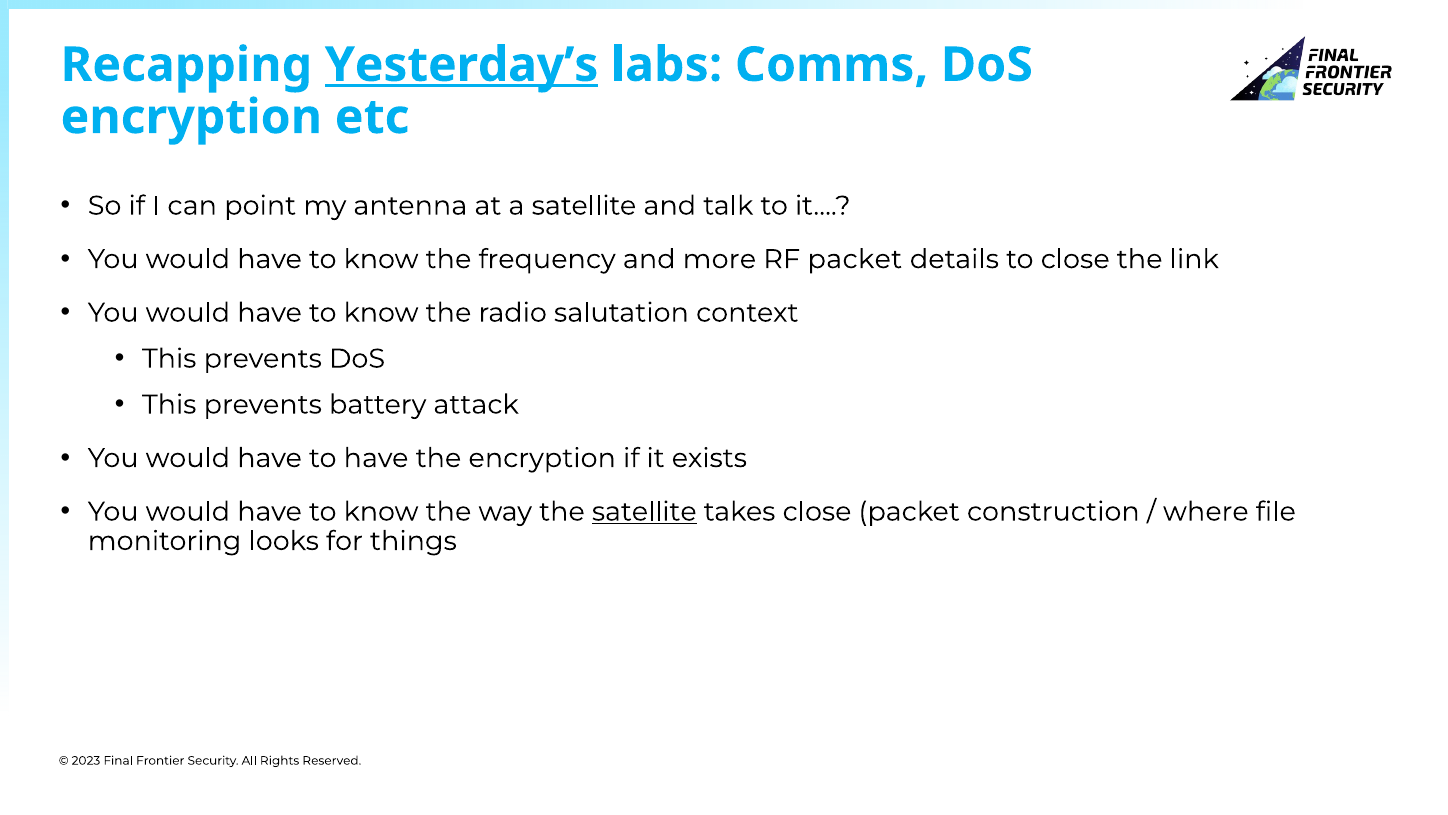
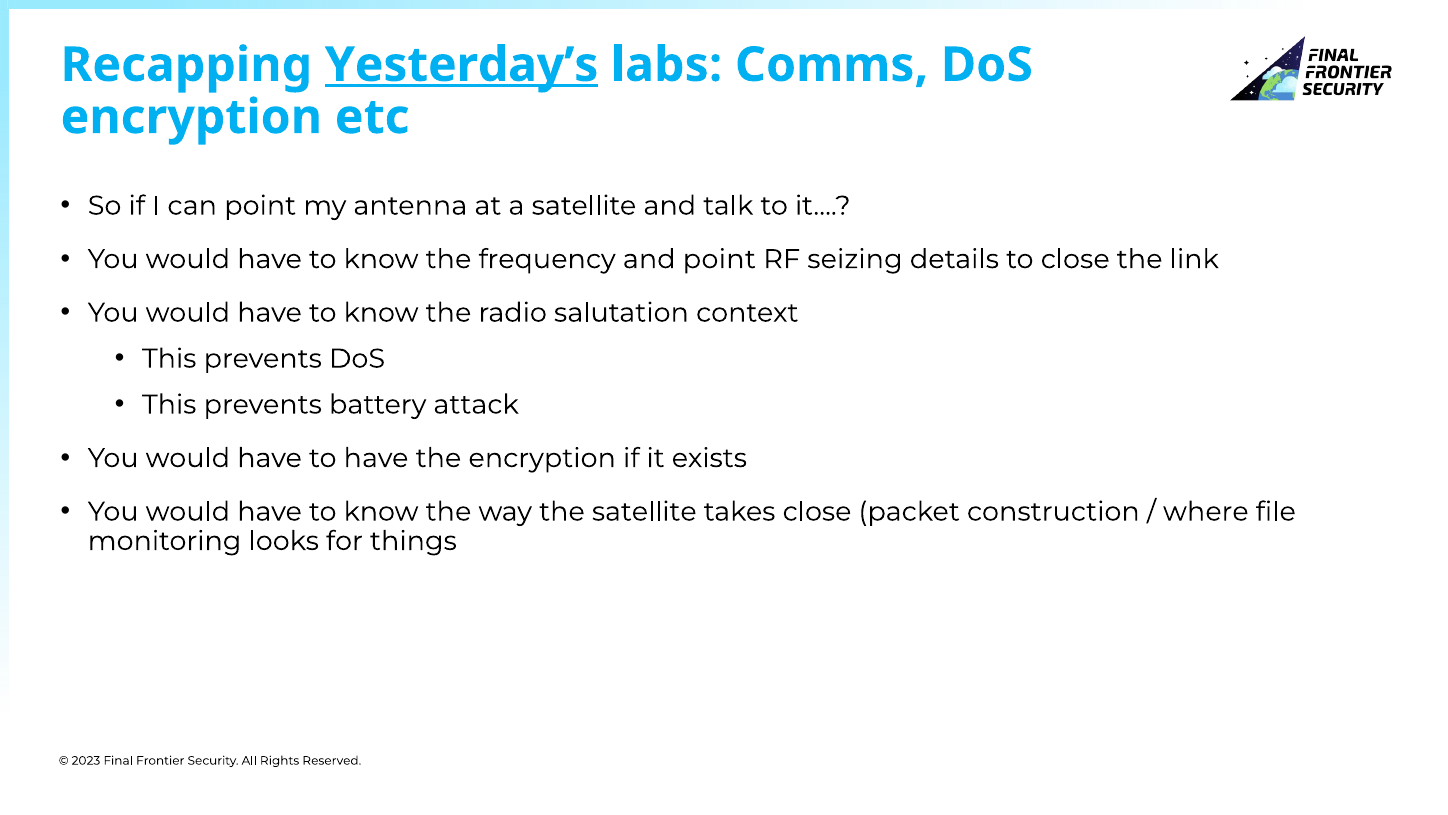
and more: more -> point
RF packet: packet -> seizing
satellite at (644, 511) underline: present -> none
